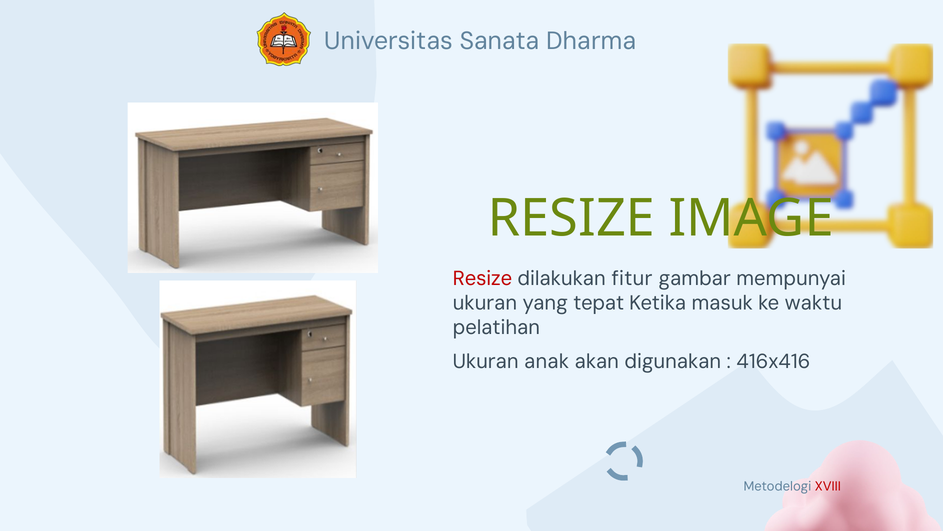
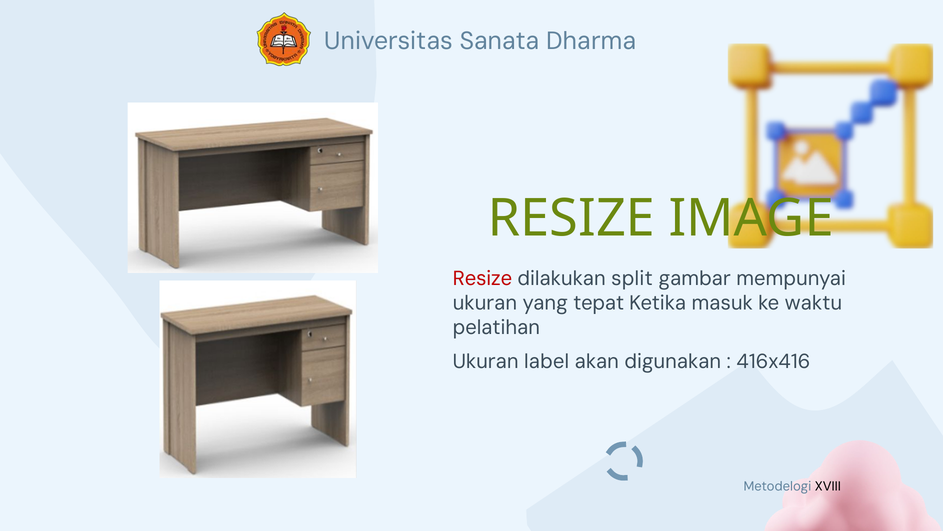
fitur: fitur -> split
anak: anak -> label
XVIII colour: red -> black
